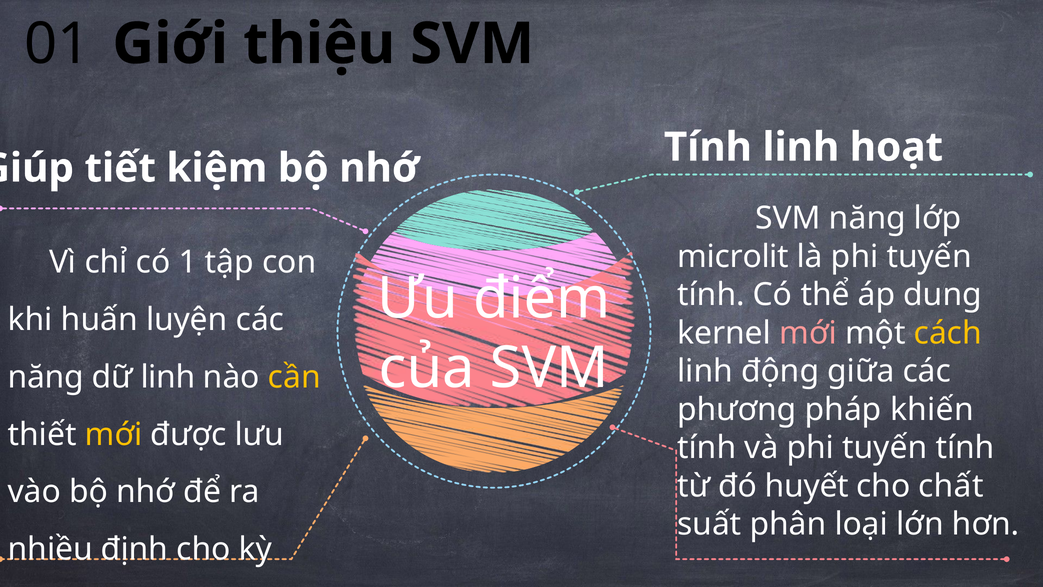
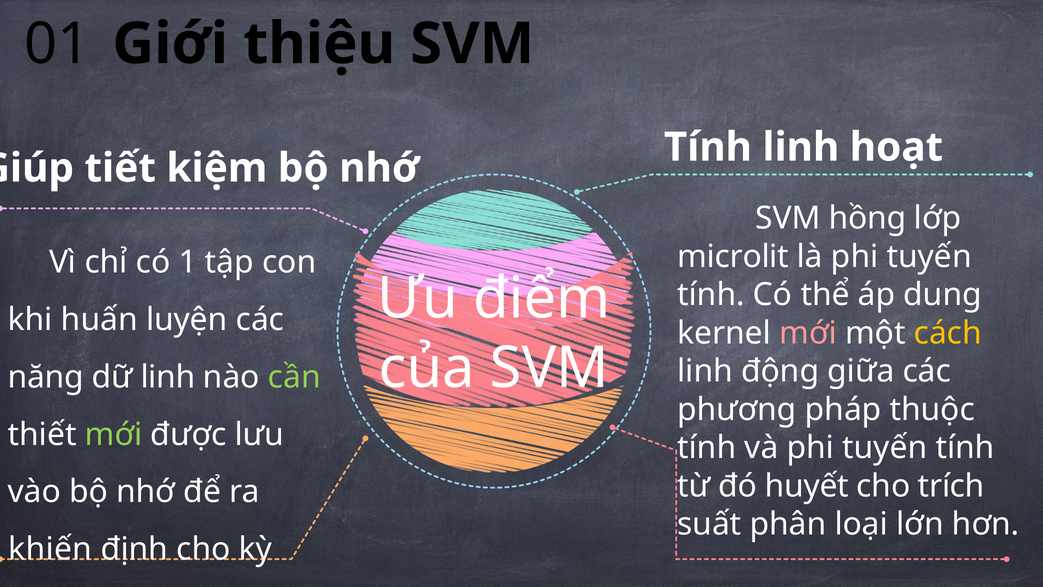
SVM năng: năng -> hồng
cần colour: yellow -> light green
khiến: khiến -> thuộc
mới at (114, 434) colour: yellow -> light green
chất: chất -> trích
nhiều: nhiều -> khiến
